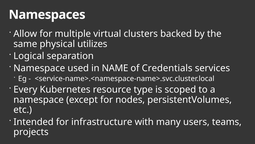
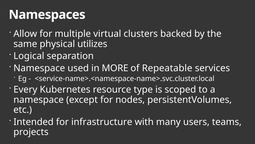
NAME: NAME -> MORE
Credentials: Credentials -> Repeatable
